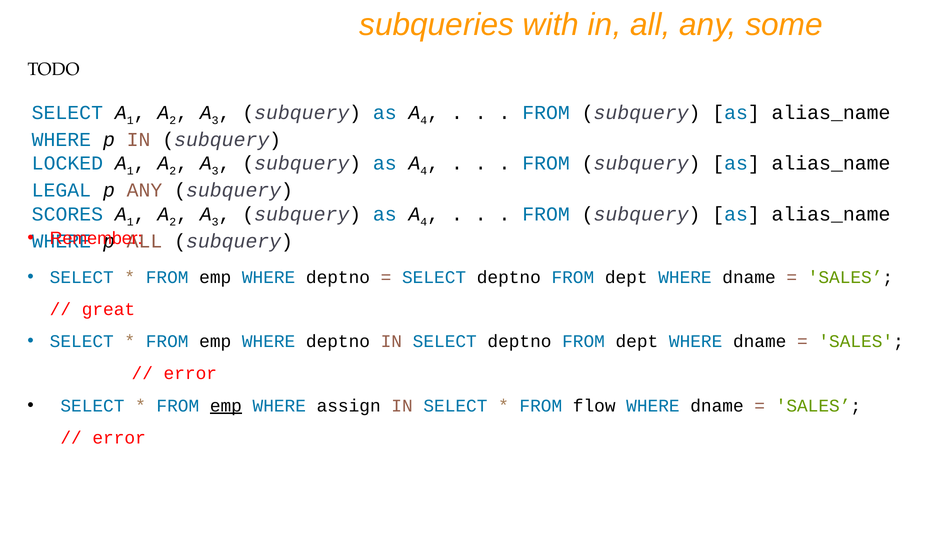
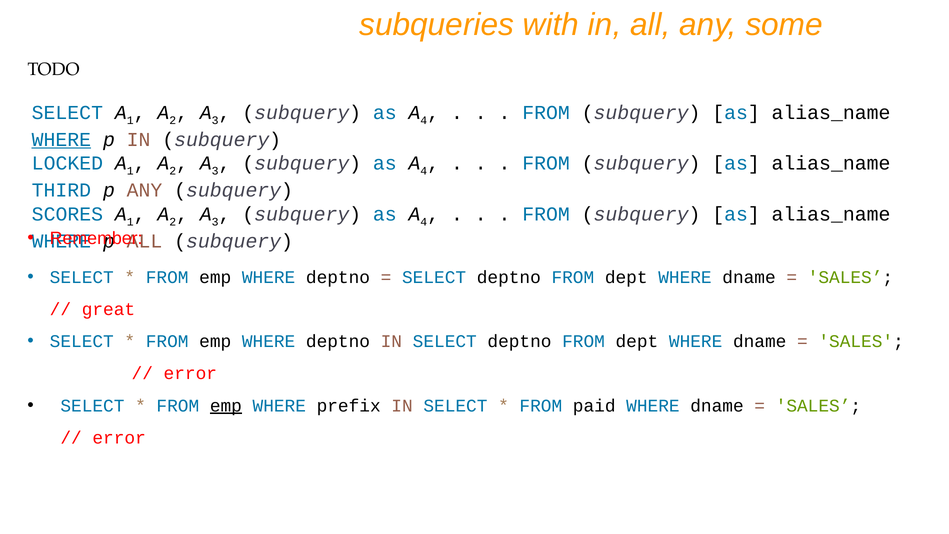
WHERE at (61, 140) underline: none -> present
LEGAL: LEGAL -> THIRD
assign: assign -> prefix
flow: flow -> paid
